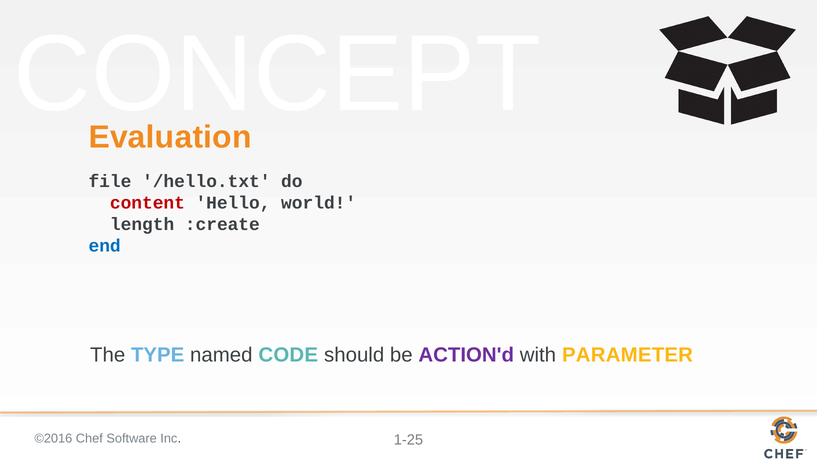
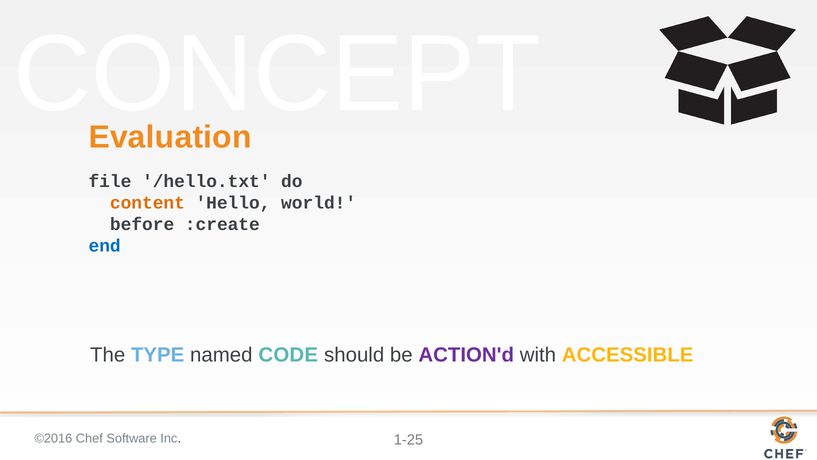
content colour: red -> orange
length: length -> before
PARAMETER: PARAMETER -> ACCESSIBLE
